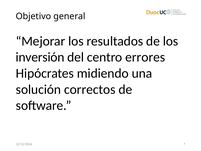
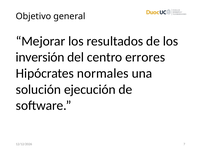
midiendo: midiendo -> normales
correctos: correctos -> ejecución
